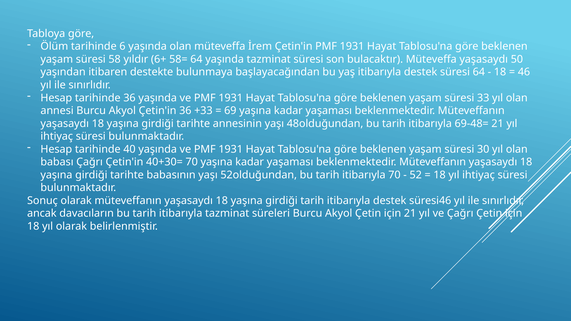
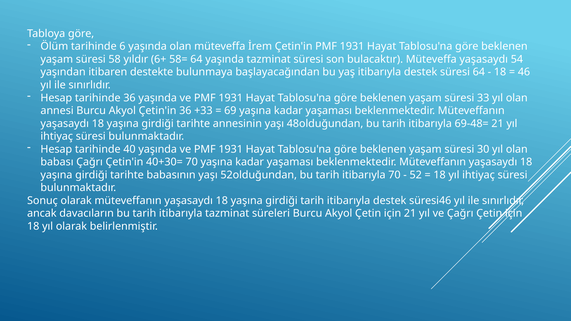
50: 50 -> 54
